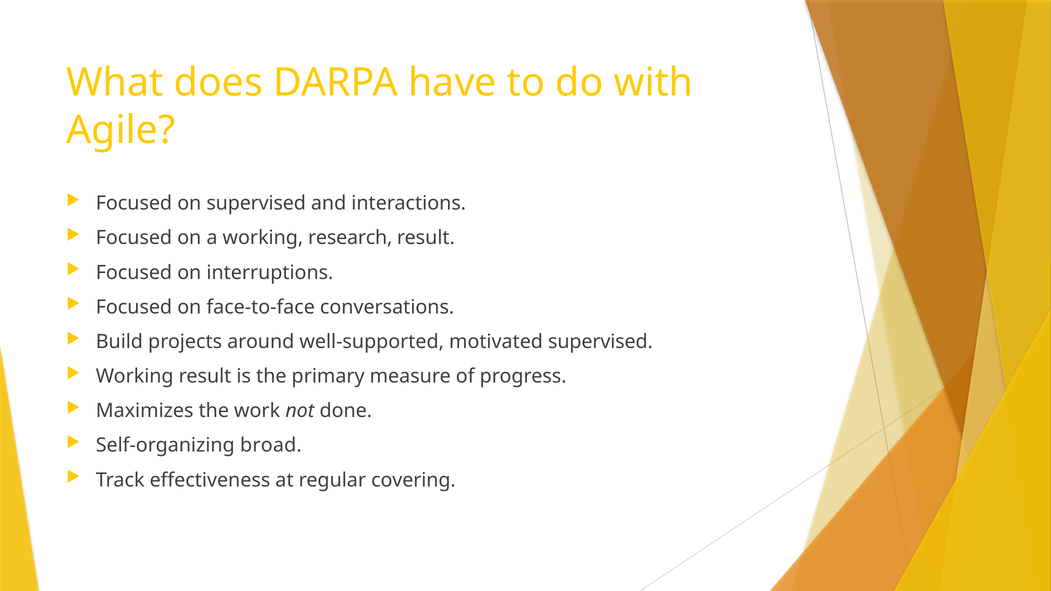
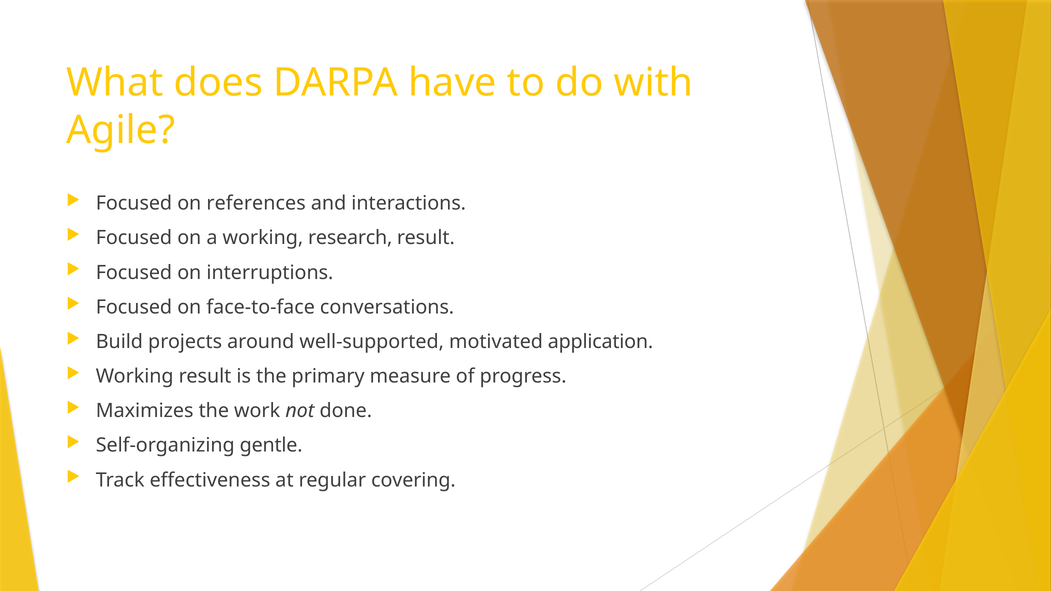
on supervised: supervised -> references
motivated supervised: supervised -> application
broad: broad -> gentle
